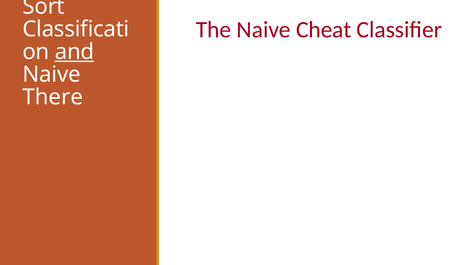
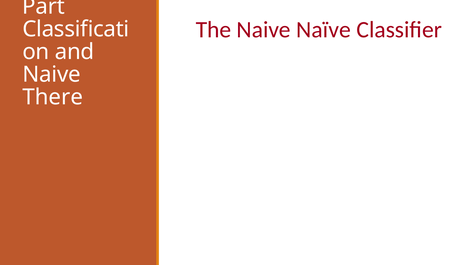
Sort: Sort -> Part
Cheat: Cheat -> Naïve
and underline: present -> none
